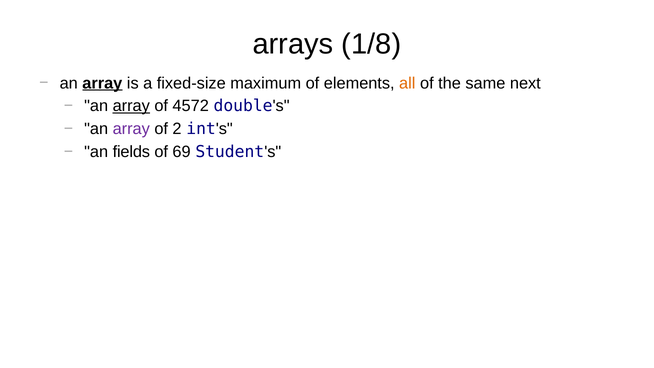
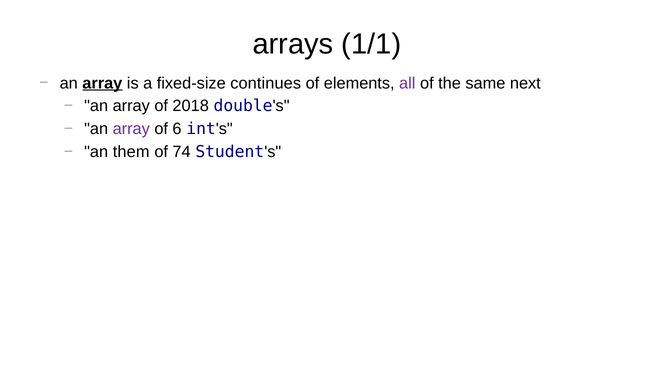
1/8: 1/8 -> 1/1
maximum: maximum -> continues
all colour: orange -> purple
array at (131, 106) underline: present -> none
4572: 4572 -> 2018
2: 2 -> 6
fields: fields -> them
69: 69 -> 74
